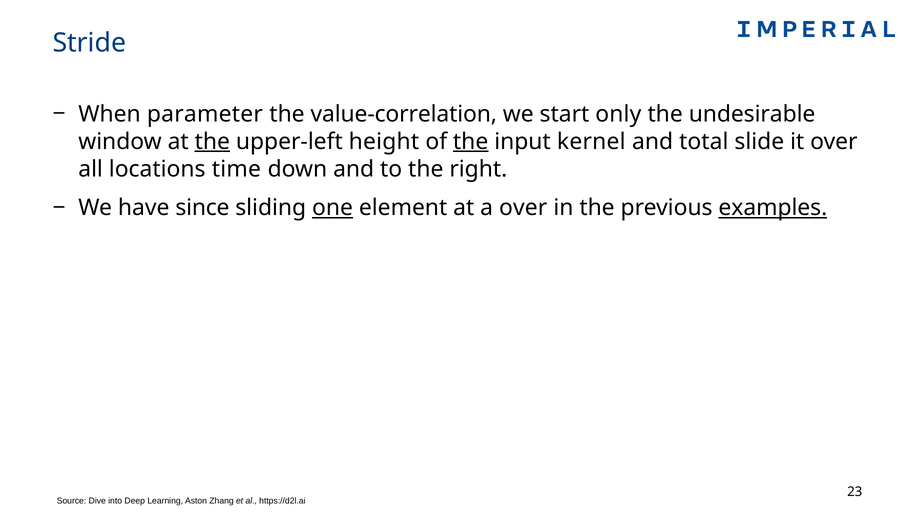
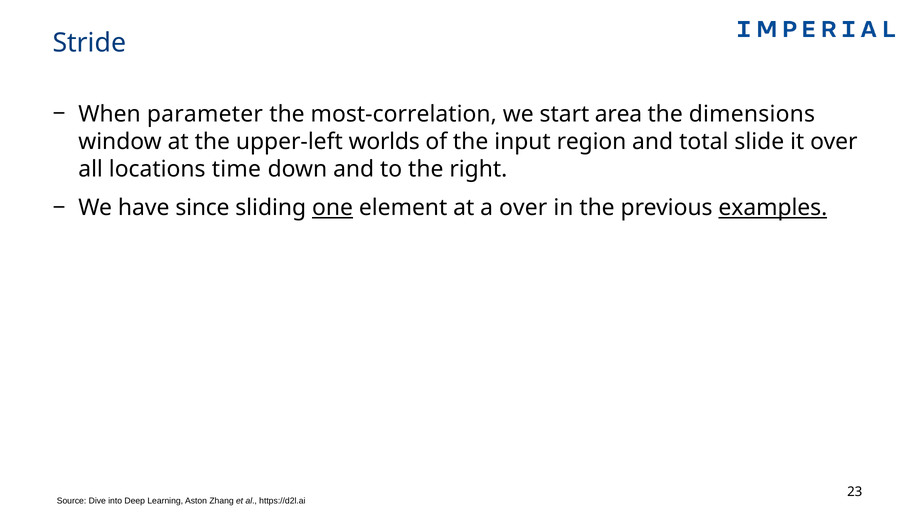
value-correlation: value-correlation -> most-correlation
only: only -> area
undesirable: undesirable -> dimensions
the at (212, 141) underline: present -> none
height: height -> worlds
the at (471, 141) underline: present -> none
kernel: kernel -> region
